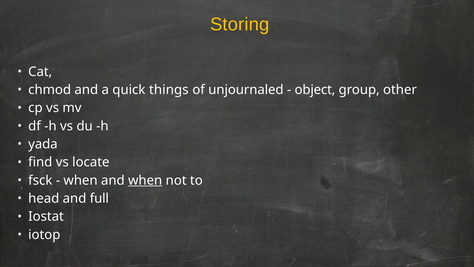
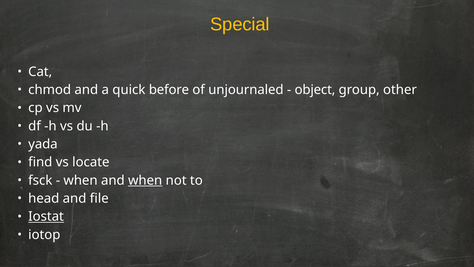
Storing: Storing -> Special
things: things -> before
full: full -> file
Iostat underline: none -> present
